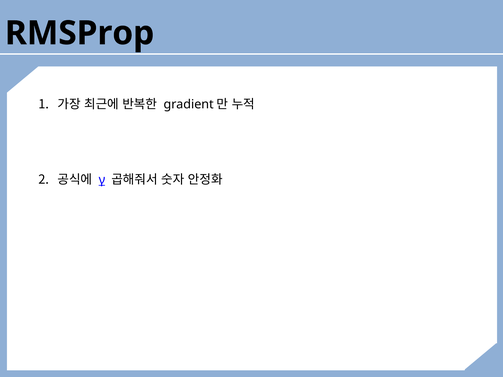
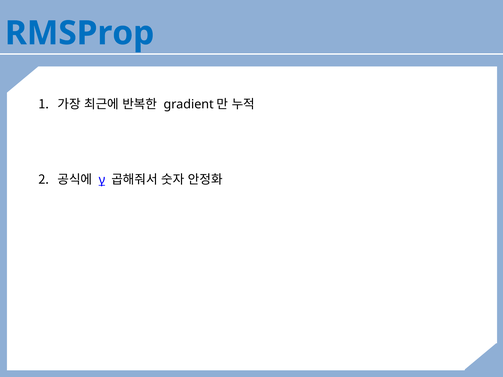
RMSProp colour: black -> blue
